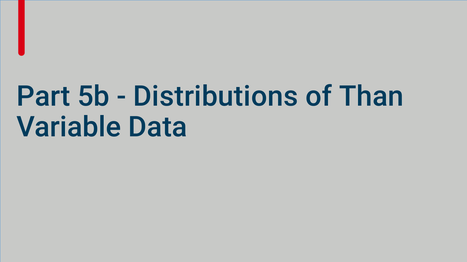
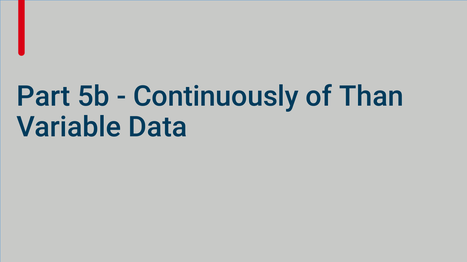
Distributions: Distributions -> Continuously
